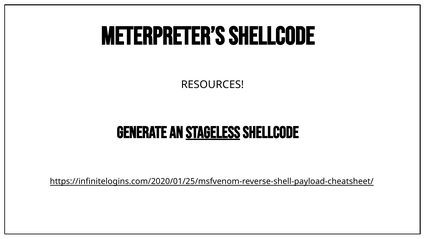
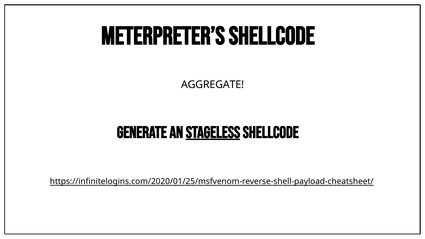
RESOURCES: RESOURCES -> AGGREGATE
